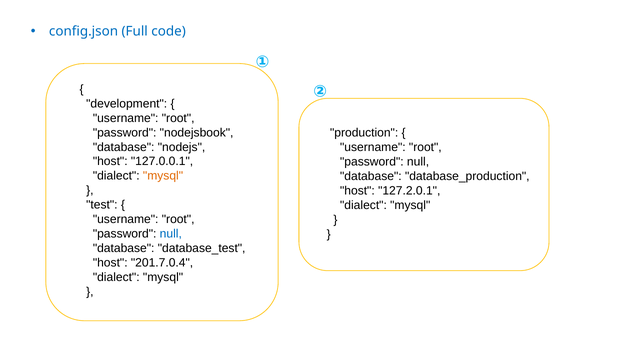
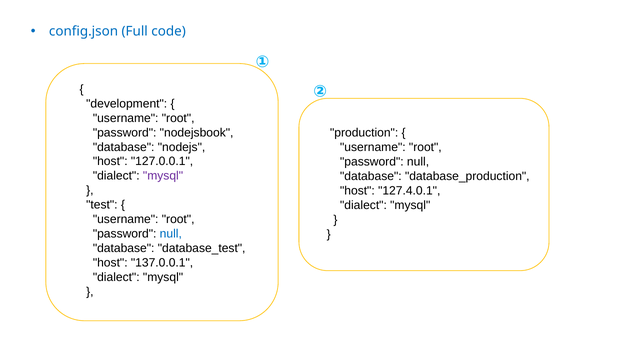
mysql at (163, 176) colour: orange -> purple
127.2.0.1: 127.2.0.1 -> 127.4.0.1
201.7.0.4: 201.7.0.4 -> 137.0.0.1
